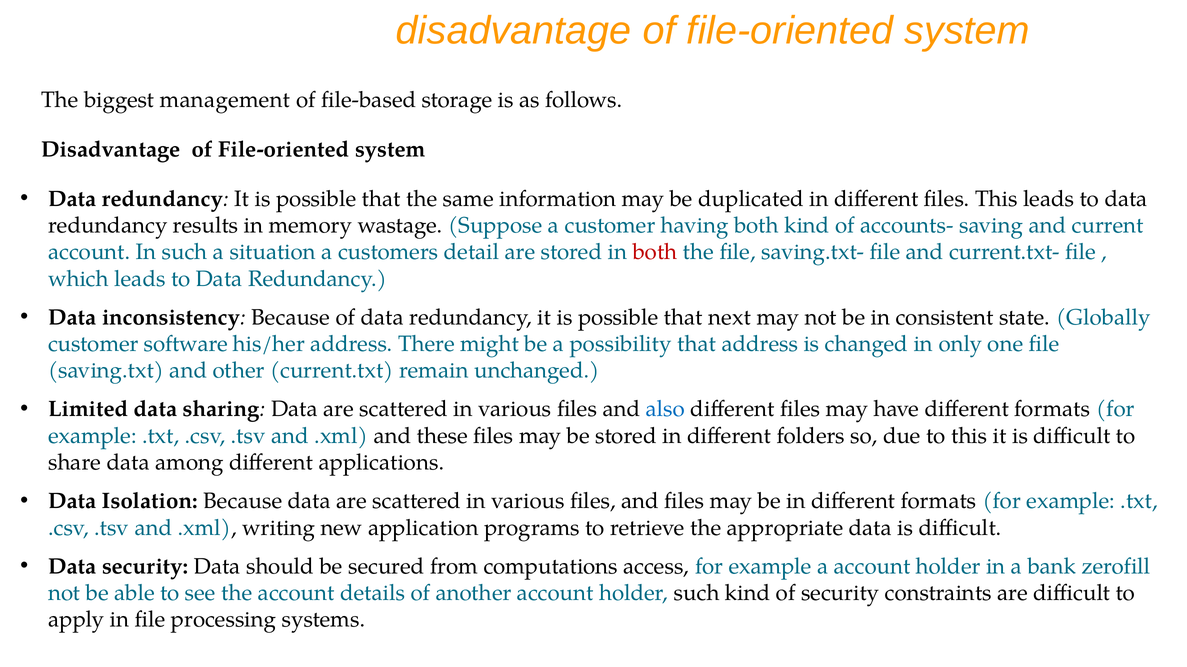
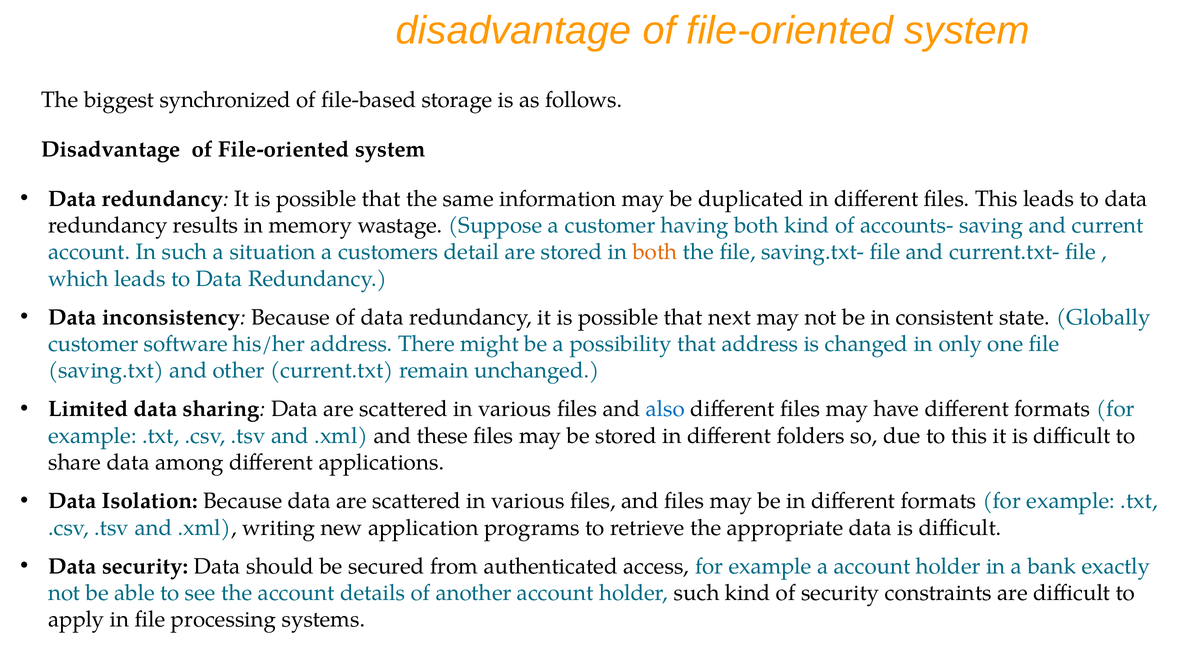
management: management -> synchronized
both at (655, 252) colour: red -> orange
computations: computations -> authenticated
zerofill: zerofill -> exactly
